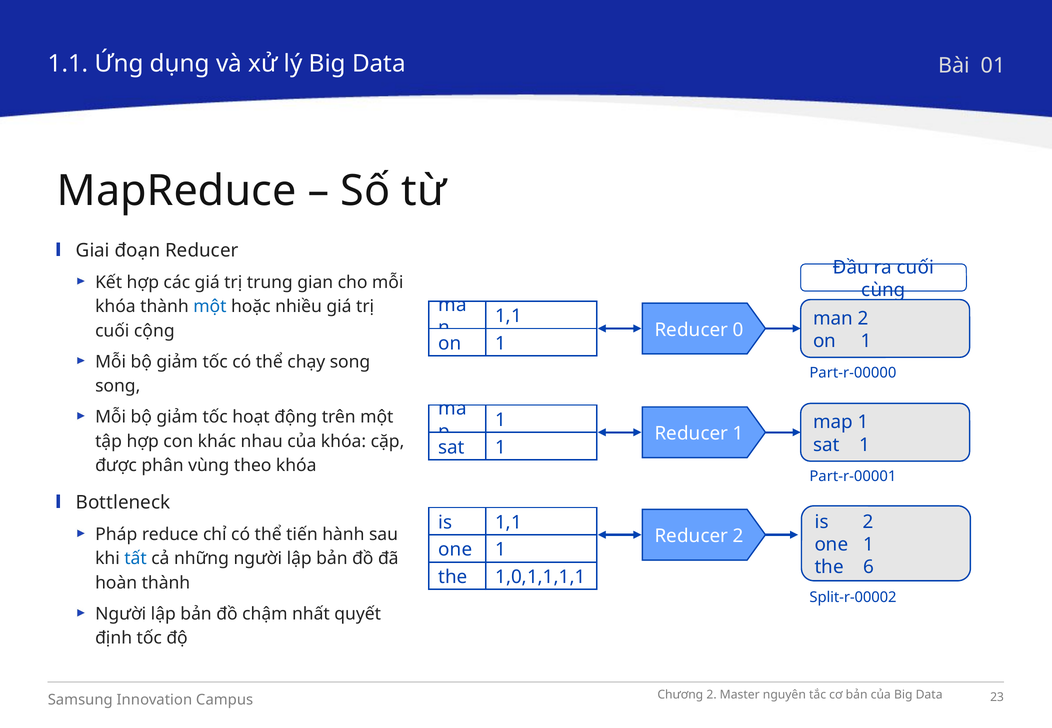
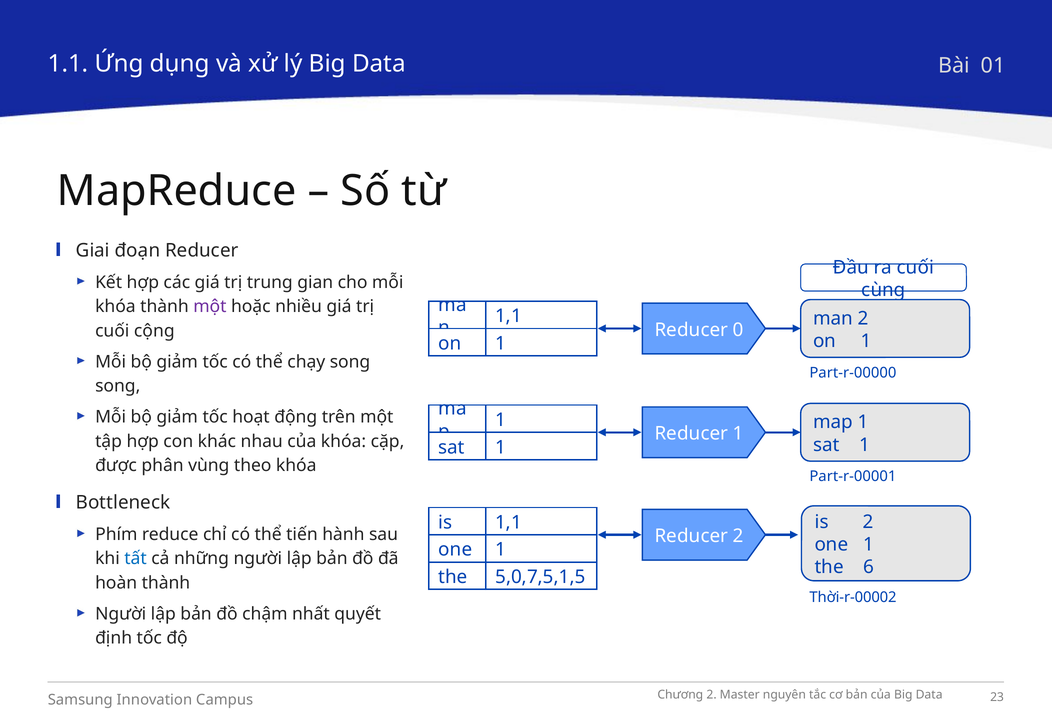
một at (210, 307) colour: blue -> purple
Pháp: Pháp -> Phím
1,0,1,1,1,1: 1,0,1,1,1,1 -> 5,0,7,5,1,5
Split-r-00002: Split-r-00002 -> Thời-r-00002
